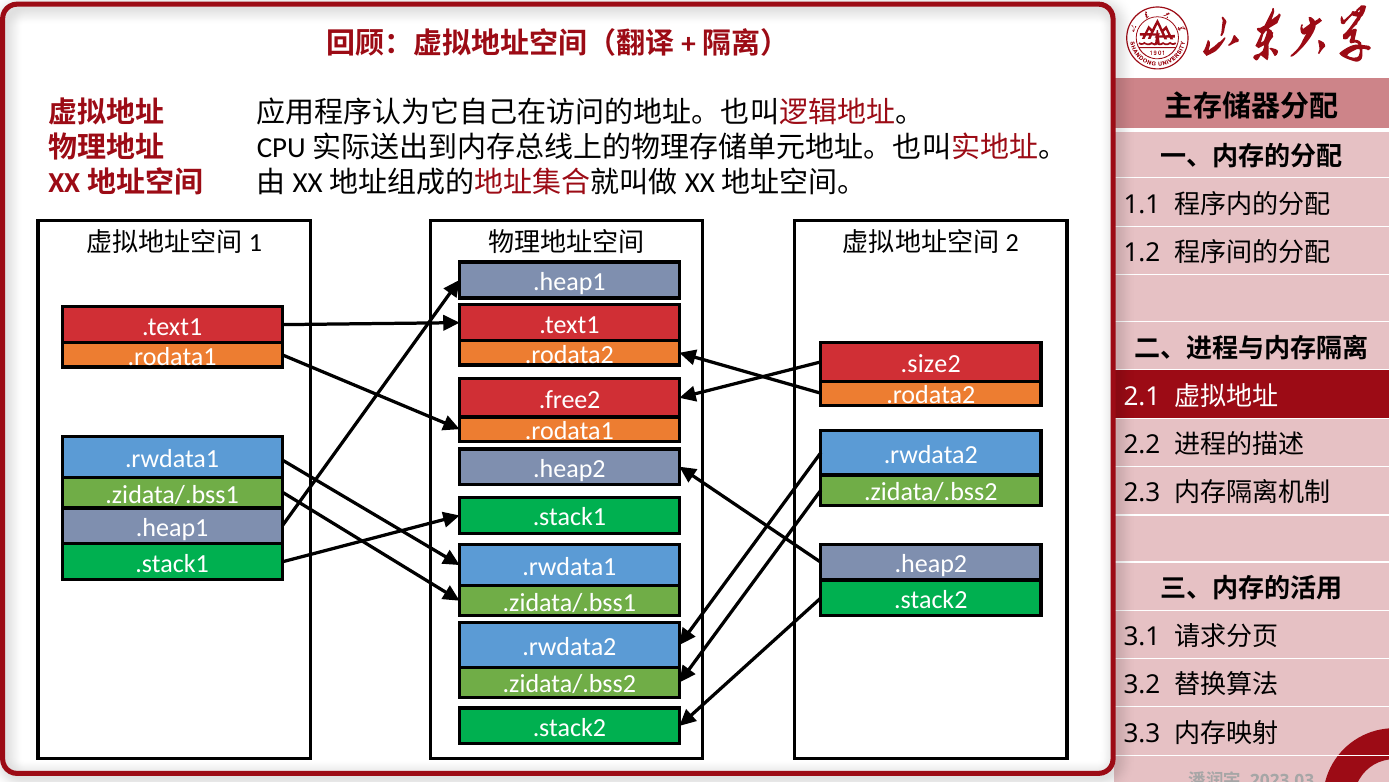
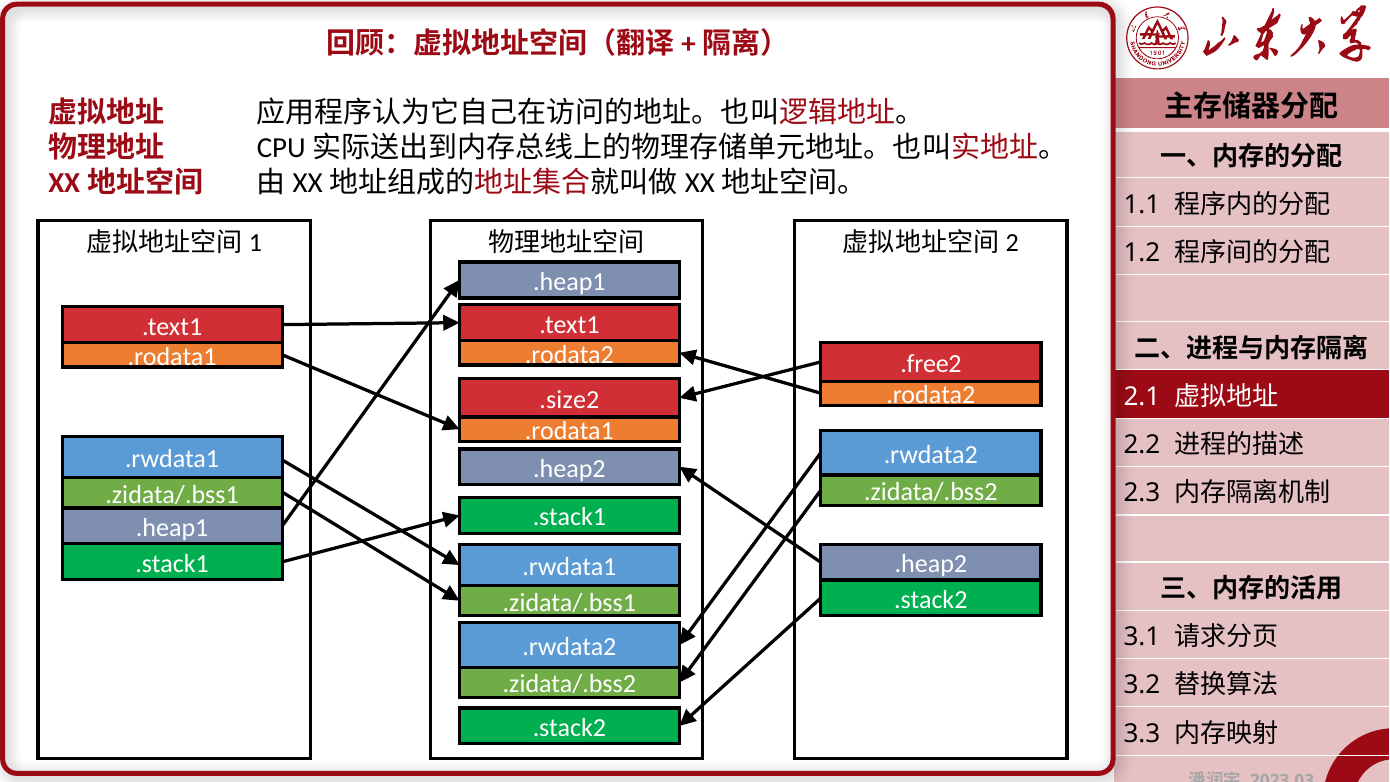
.size2: .size2 -> .free2
.free2: .free2 -> .size2
